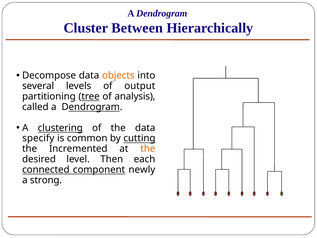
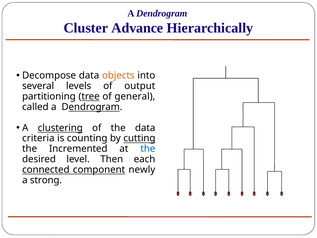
Between: Between -> Advance
analysis: analysis -> general
specify: specify -> criteria
common: common -> counting
the at (148, 149) colour: orange -> blue
